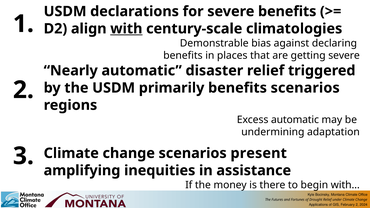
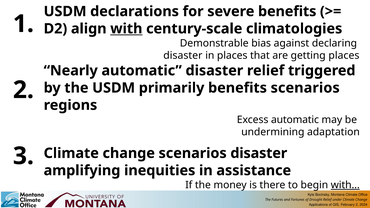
benefits at (183, 56): benefits -> disaster
getting severe: severe -> places
scenarios present: present -> disaster
with… underline: none -> present
